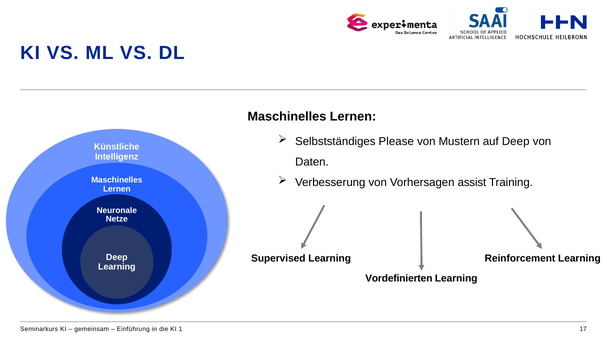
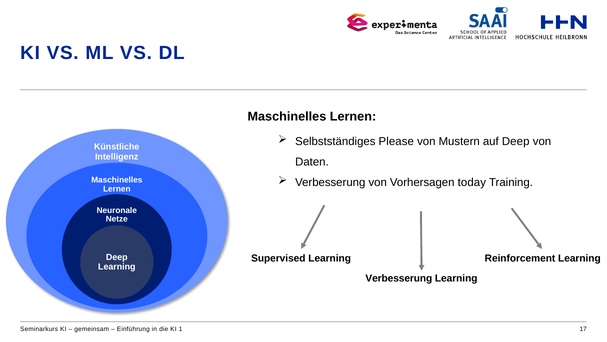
assist: assist -> today
Vordefinierten at (399, 278): Vordefinierten -> Verbesserung
